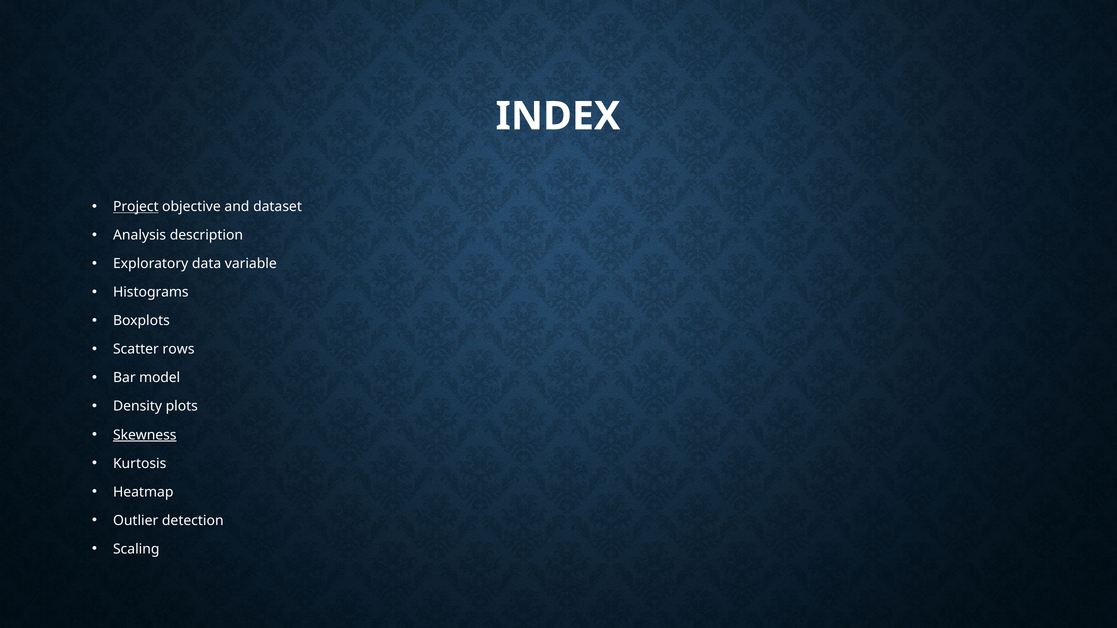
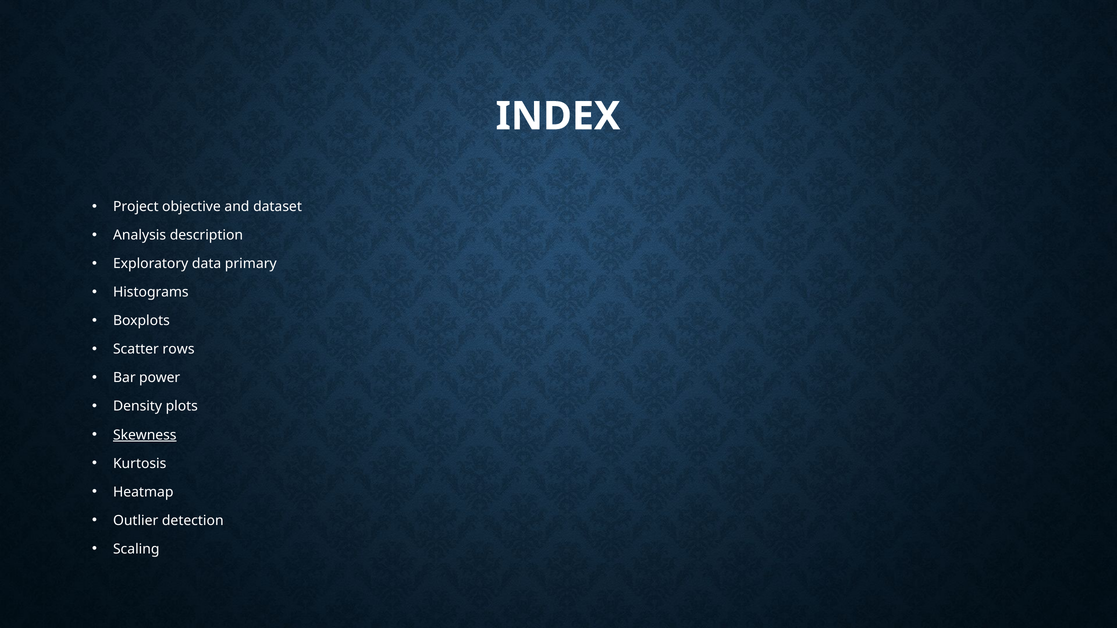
Project underline: present -> none
variable: variable -> primary
model: model -> power
